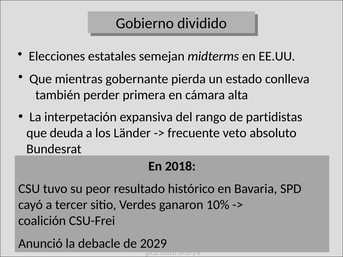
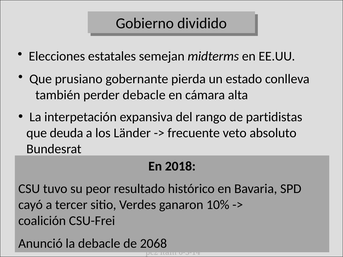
mientras: mientras -> prusiano
perder primera: primera -> debacle
2029: 2029 -> 2068
